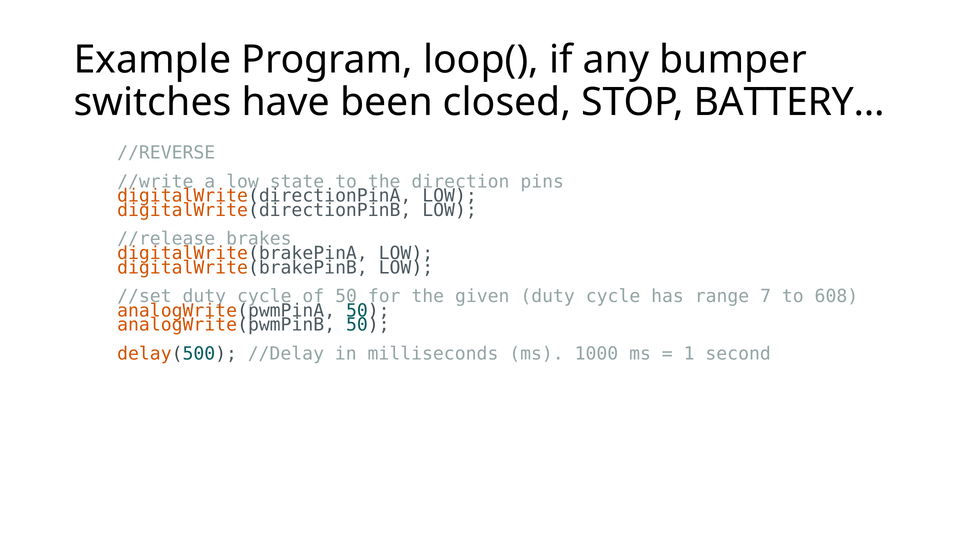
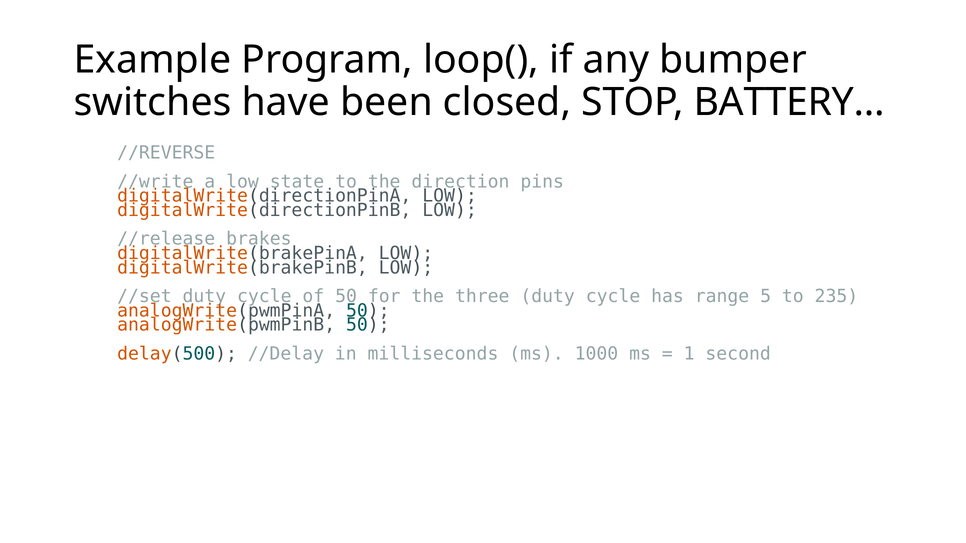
given: given -> three
7: 7 -> 5
608: 608 -> 235
